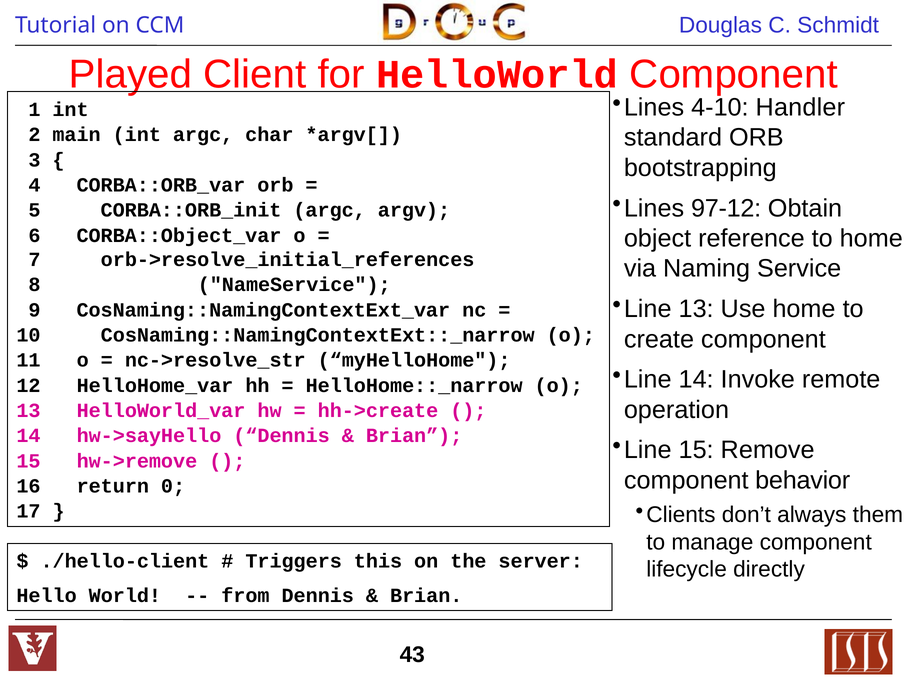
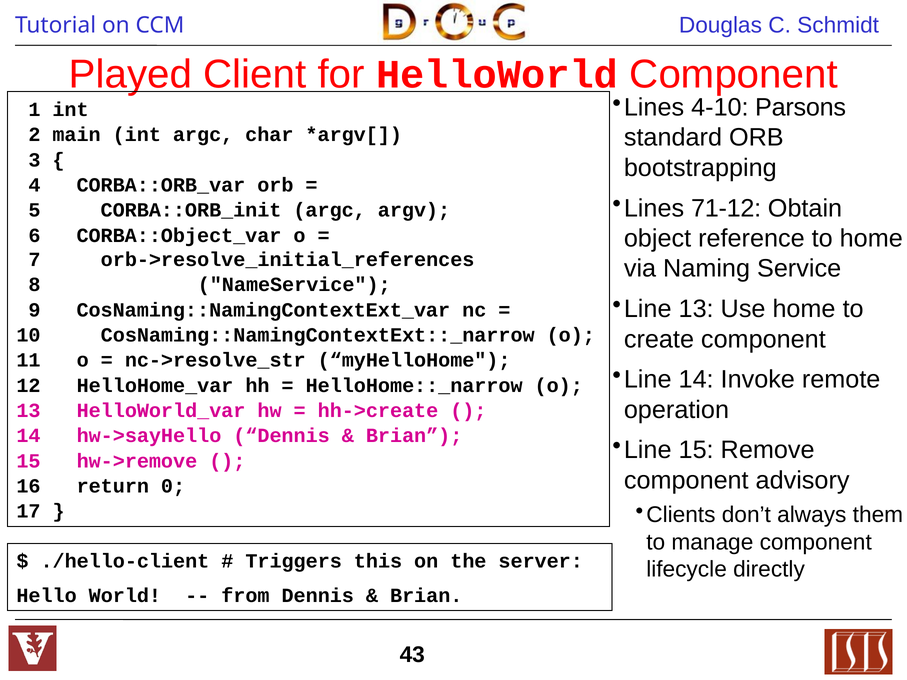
Handler: Handler -> Parsons
97-12: 97-12 -> 71-12
behavior: behavior -> advisory
